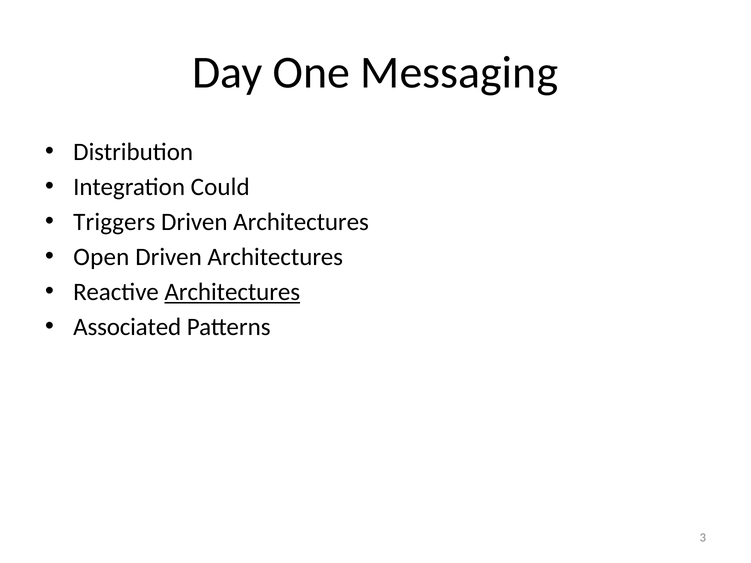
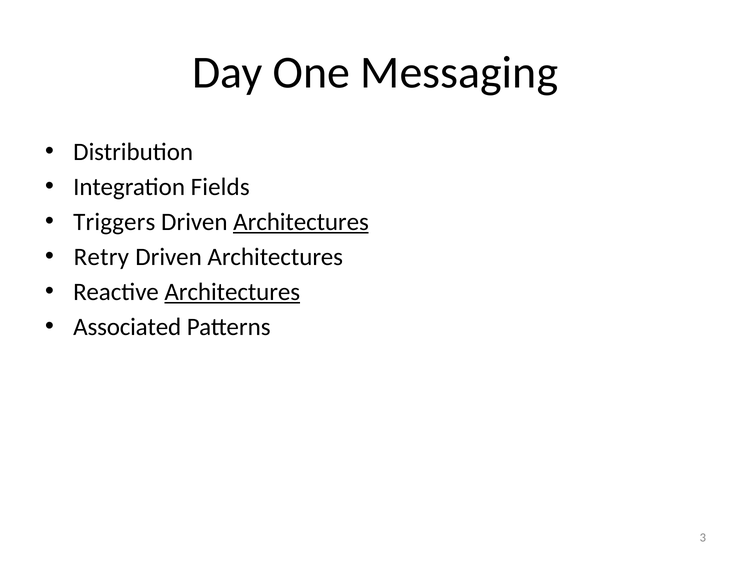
Could: Could -> Fields
Architectures at (301, 222) underline: none -> present
Open: Open -> Retry
